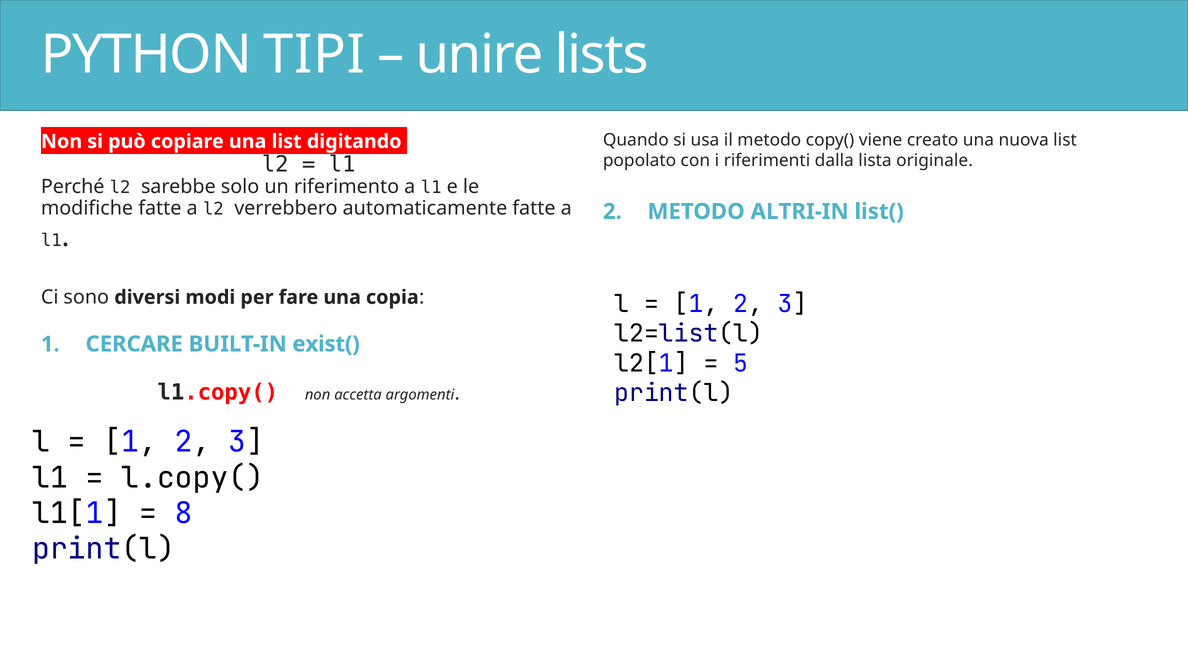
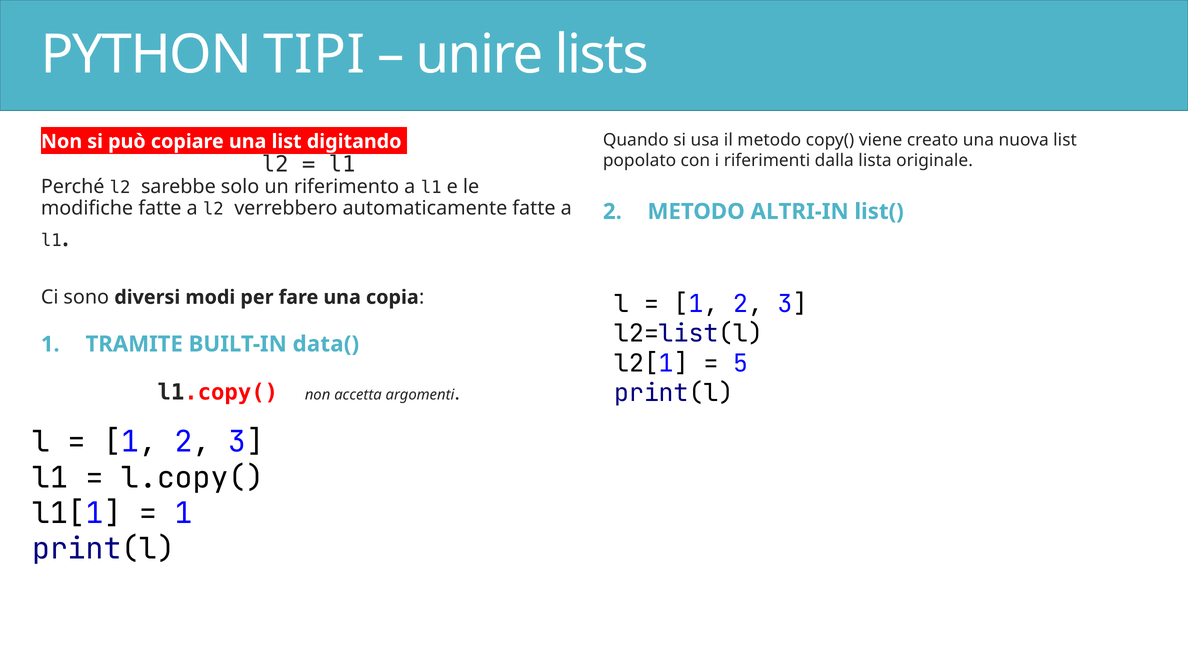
CERCARE: CERCARE -> TRAMITE
exist(: exist( -> data(
8 at (184, 514): 8 -> 1
